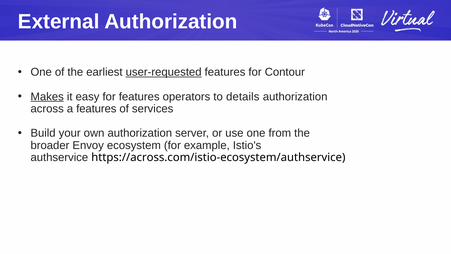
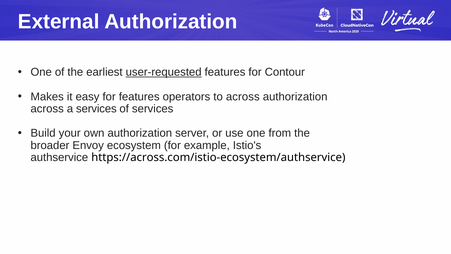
Makes underline: present -> none
to details: details -> across
a features: features -> services
